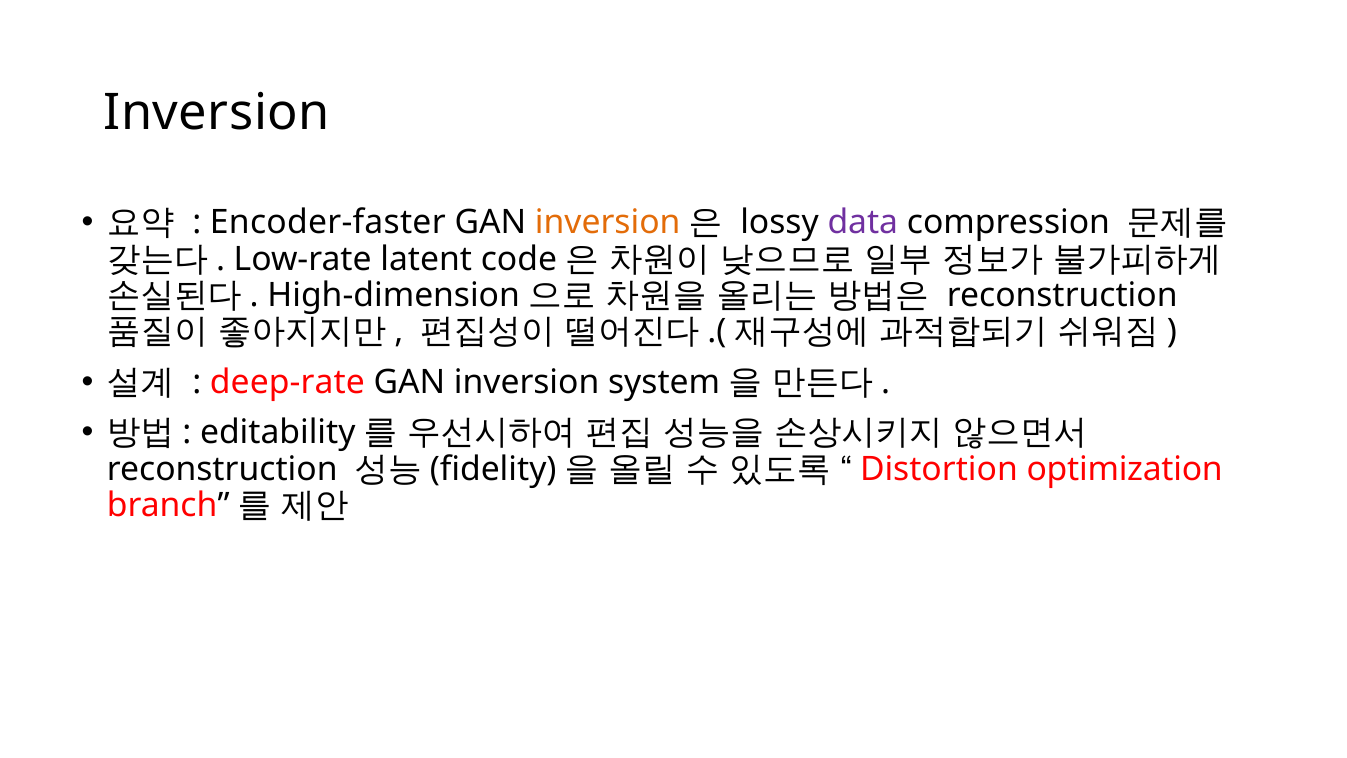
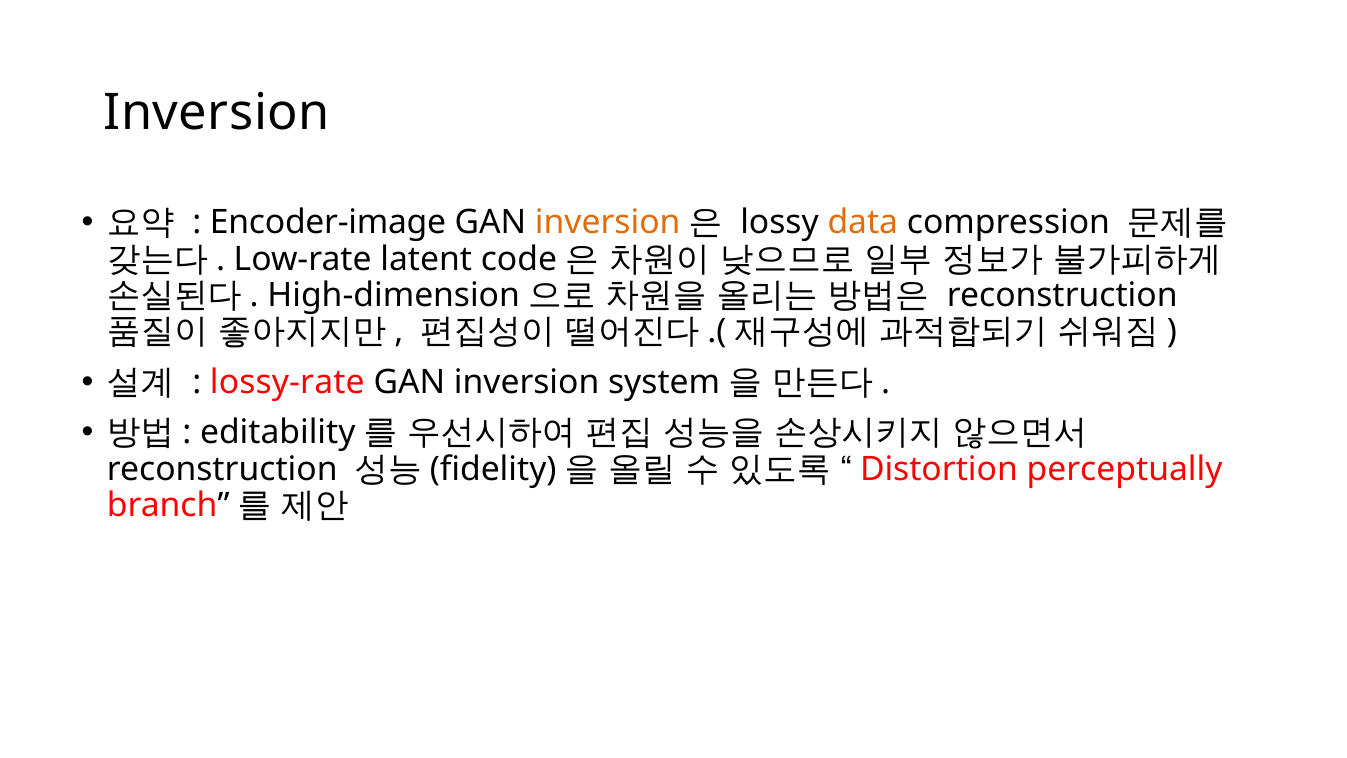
Encoder-faster: Encoder-faster -> Encoder-image
data colour: purple -> orange
deep-rate: deep-rate -> lossy-rate
optimization: optimization -> perceptually
